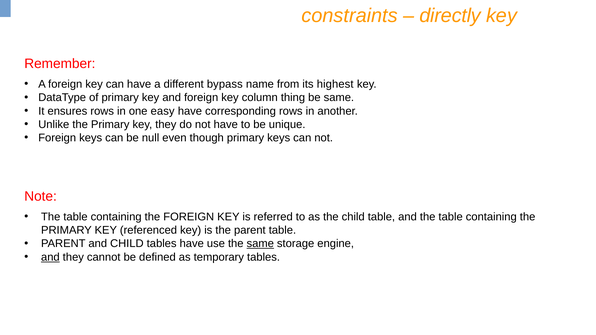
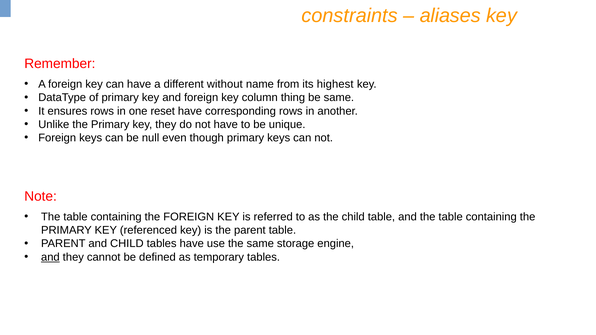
directly: directly -> aliases
bypass: bypass -> without
easy: easy -> reset
same at (260, 244) underline: present -> none
